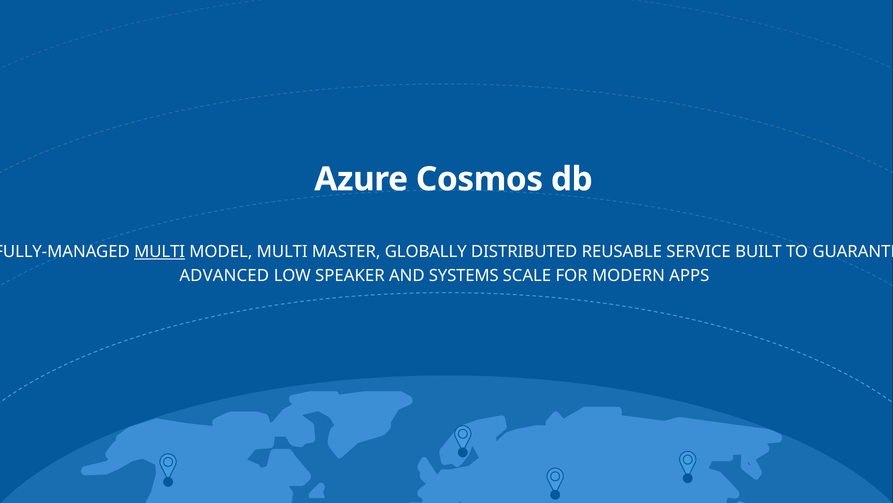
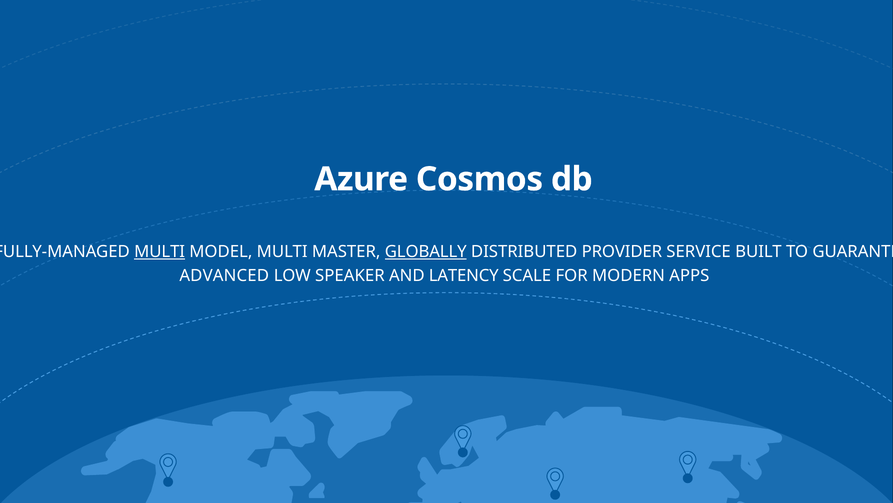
GLOBALLY underline: none -> present
REUSABLE: REUSABLE -> PROVIDER
SYSTEMS: SYSTEMS -> LATENCY
